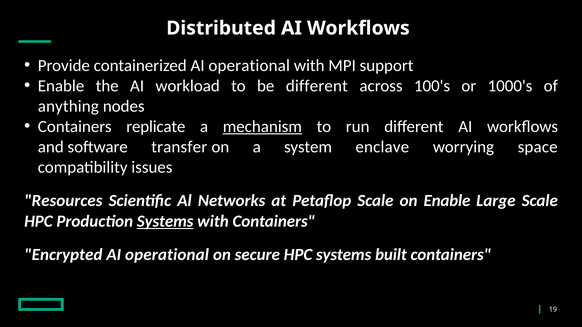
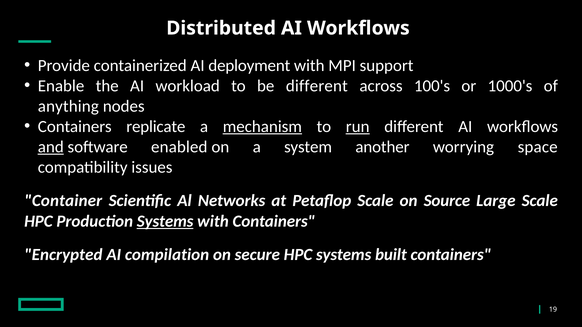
containerized AI operational: operational -> deployment
run underline: none -> present
and underline: none -> present
transfer: transfer -> enabled
enclave: enclave -> another
Resources: Resources -> Container
on Enable: Enable -> Source
operational at (167, 255): operational -> compilation
